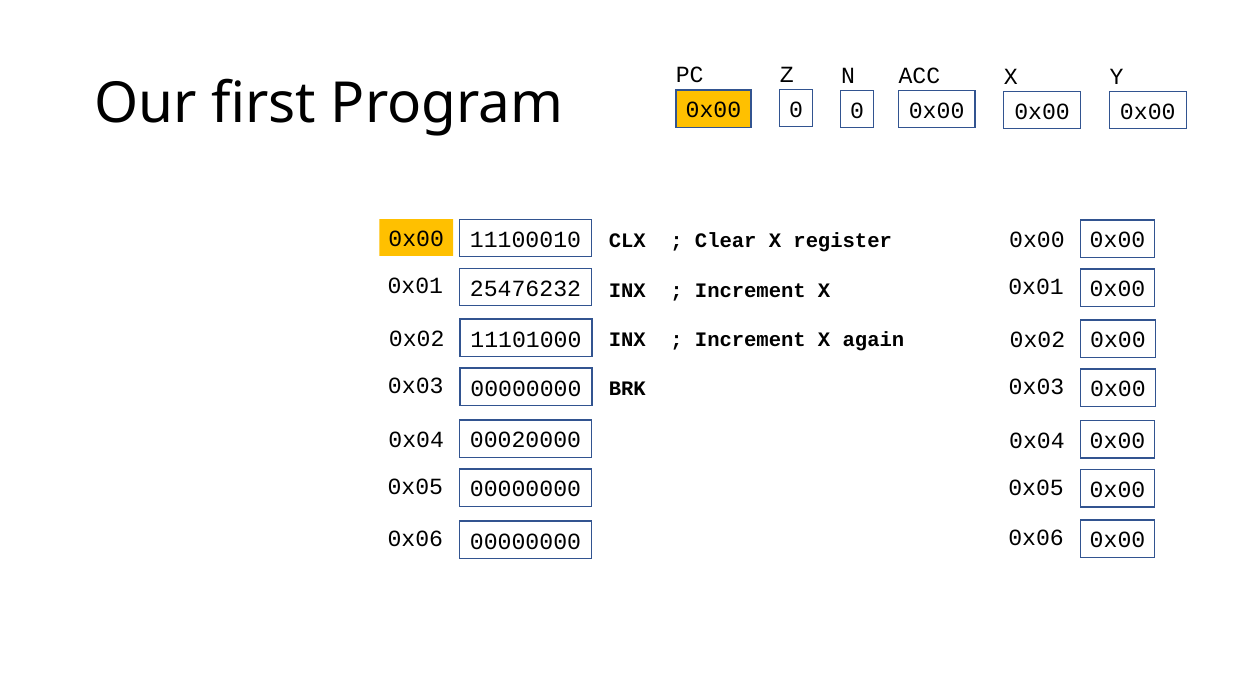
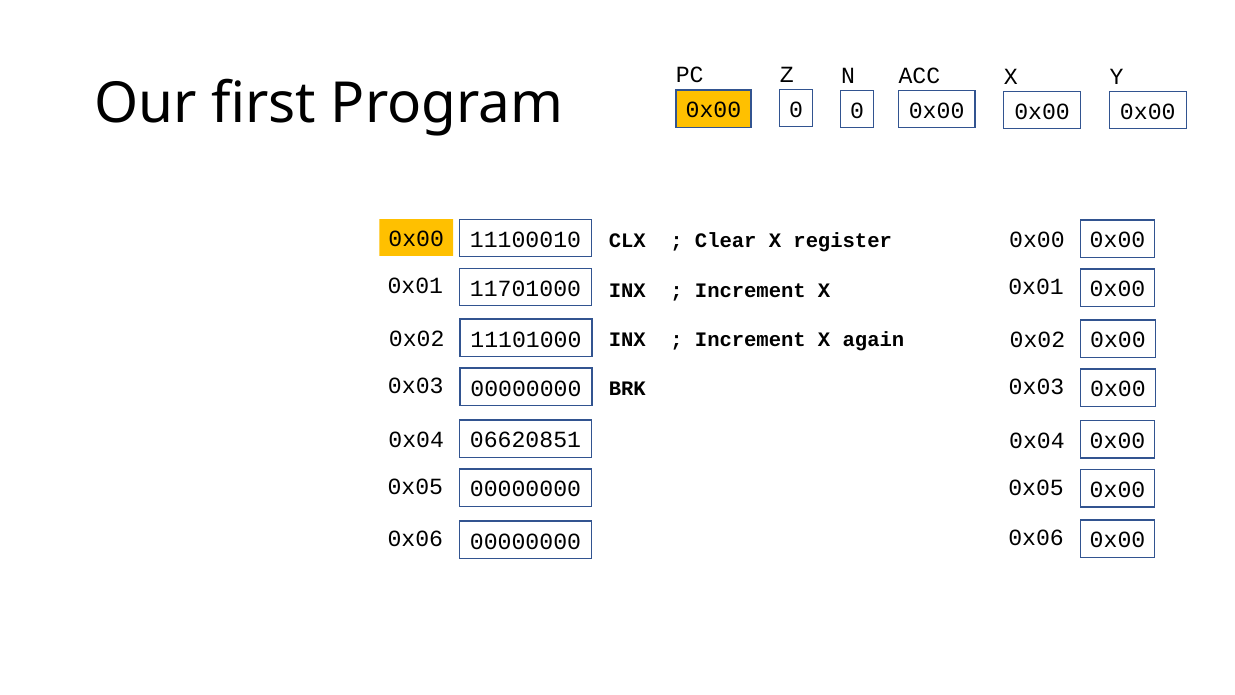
25476232: 25476232 -> 11701000
00020000: 00020000 -> 06620851
